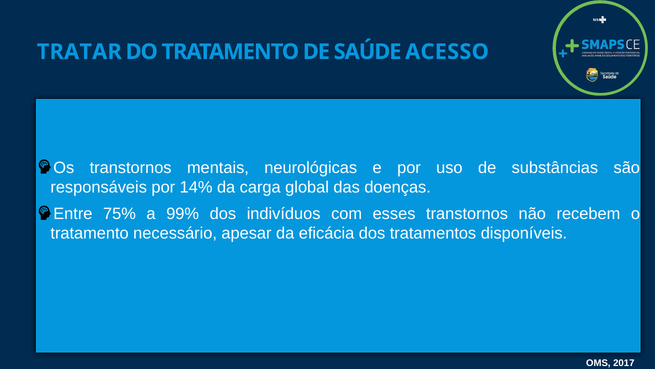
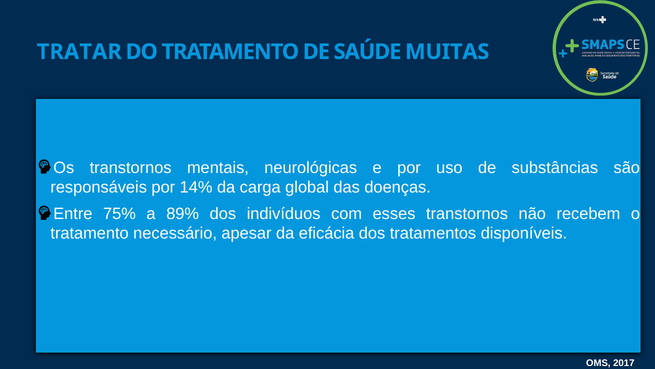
ACESSO: ACESSO -> MUITAS
99%: 99% -> 89%
